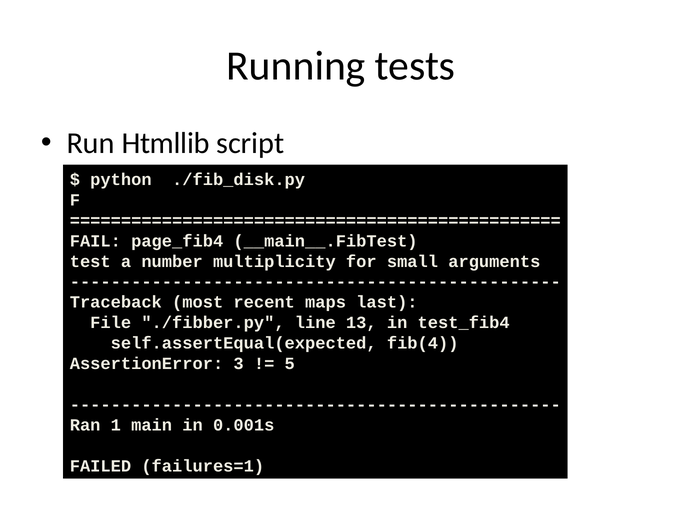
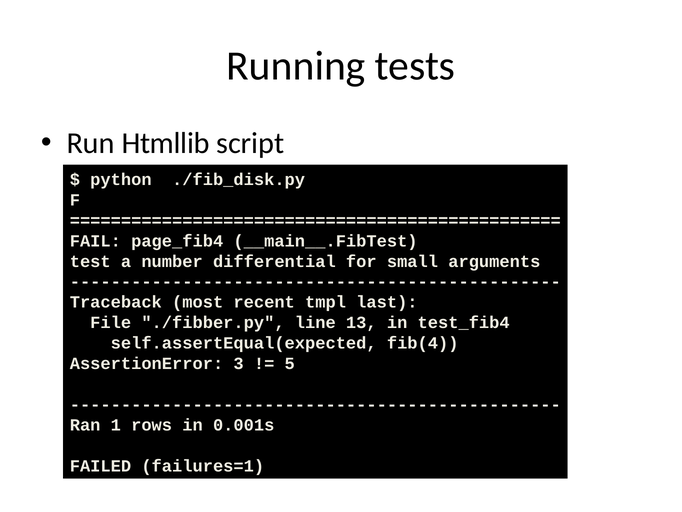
multiplicity: multiplicity -> differential
maps: maps -> tmpl
main: main -> rows
